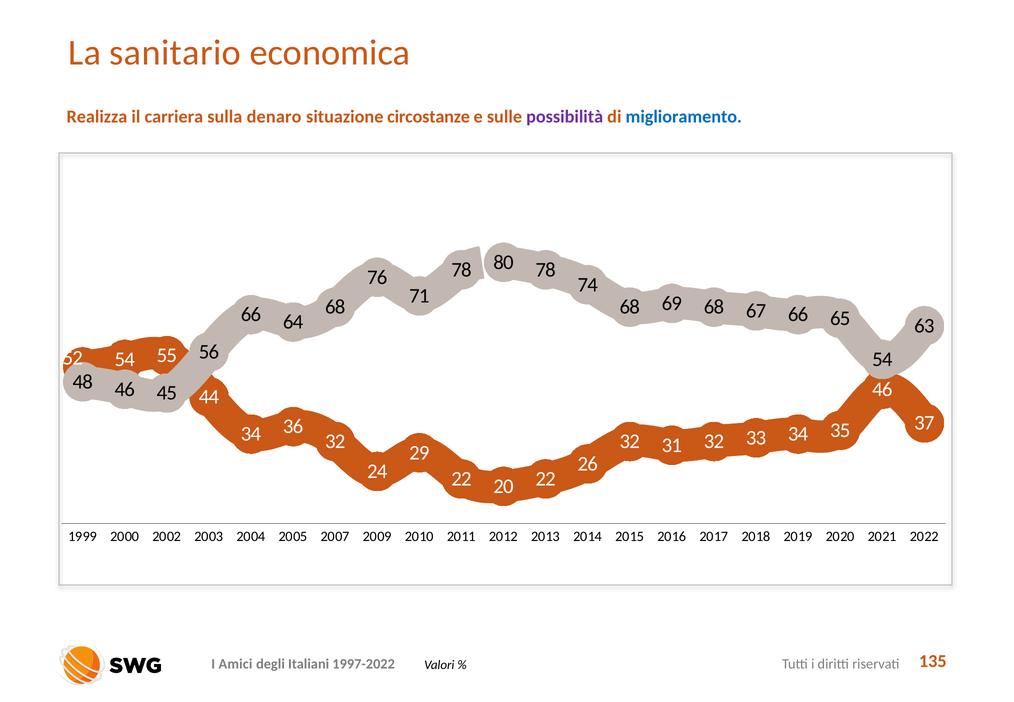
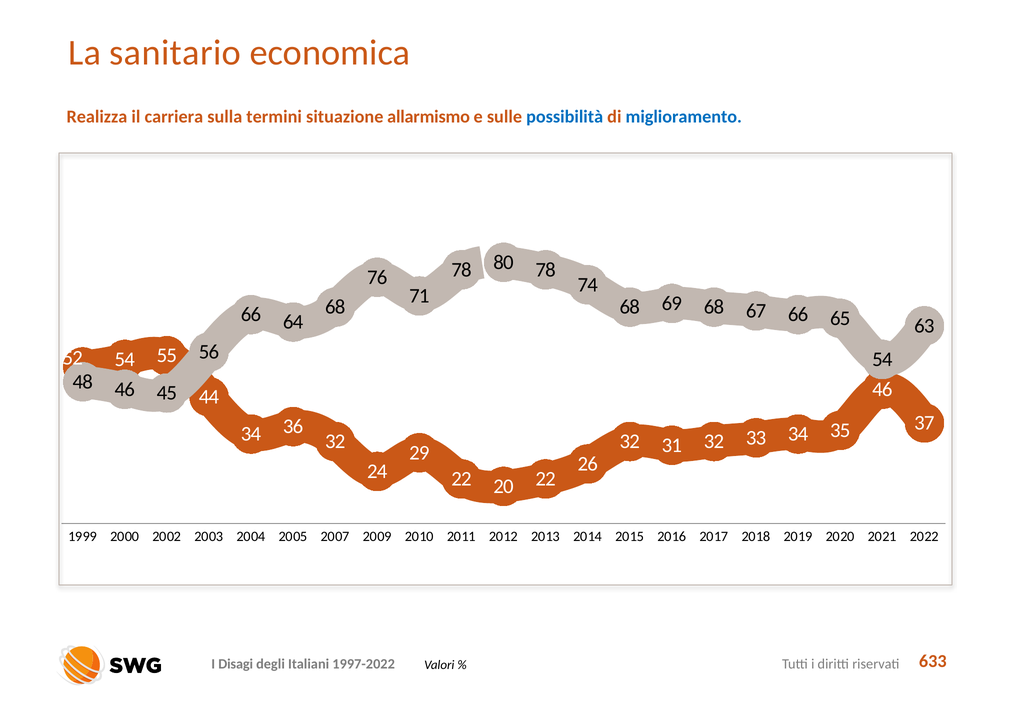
denaro: denaro -> termini
circostanze: circostanze -> allarmismo
possibilità colour: purple -> blue
Amici: Amici -> Disagi
135: 135 -> 633
